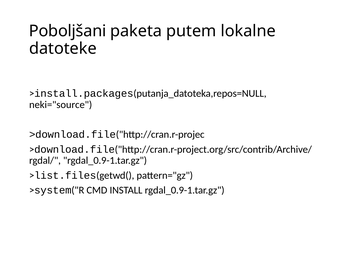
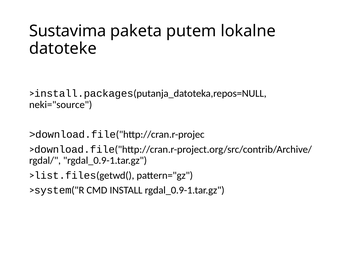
Poboljšani: Poboljšani -> Sustavima
